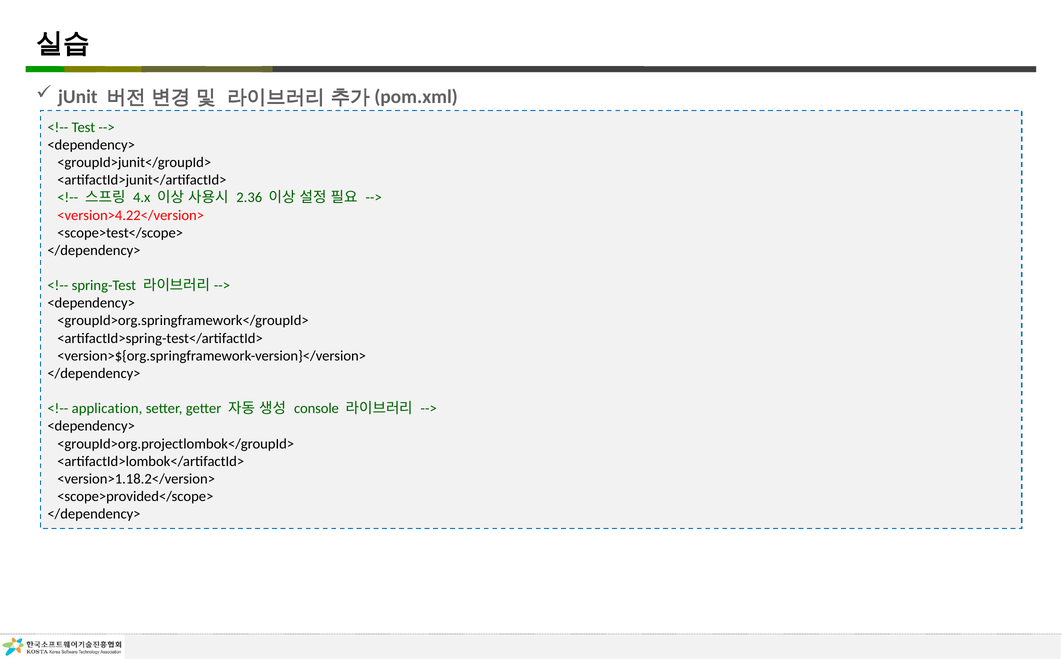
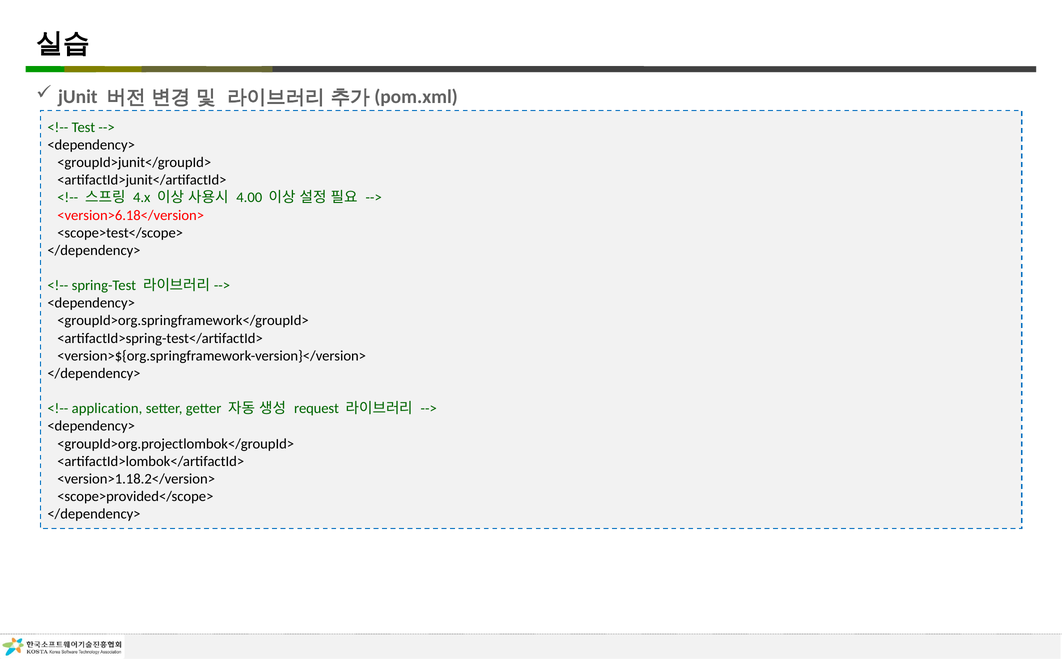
2.36: 2.36 -> 4.00
<version>4.22</version>: <version>4.22</version> -> <version>6.18</version>
console: console -> request
